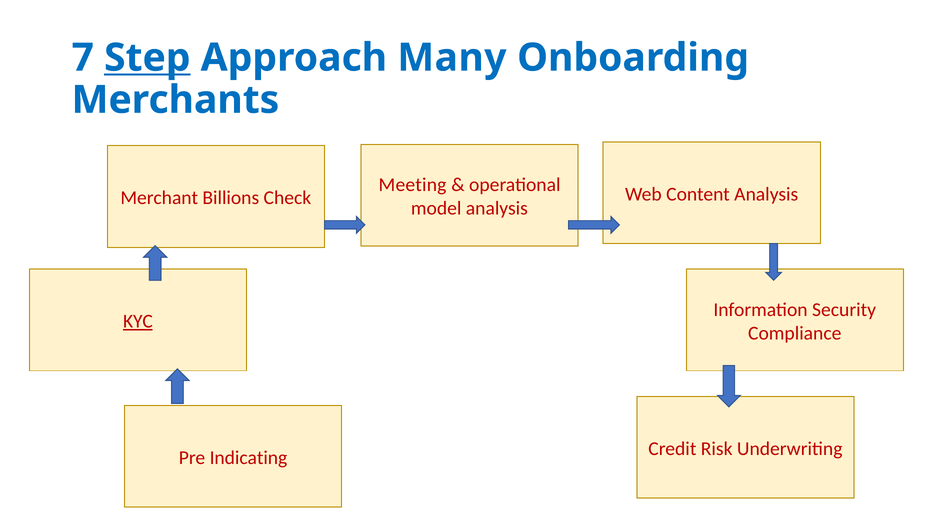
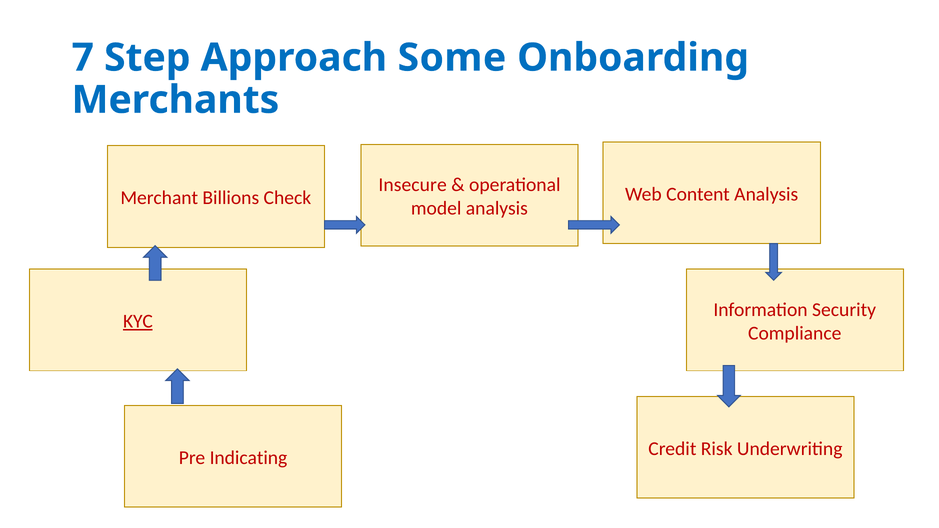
Step underline: present -> none
Many: Many -> Some
Meeting: Meeting -> Insecure
